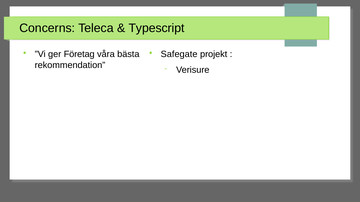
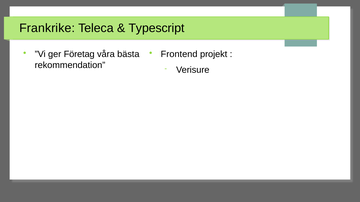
Concerns: Concerns -> Frankrike
Safegate: Safegate -> Frontend
